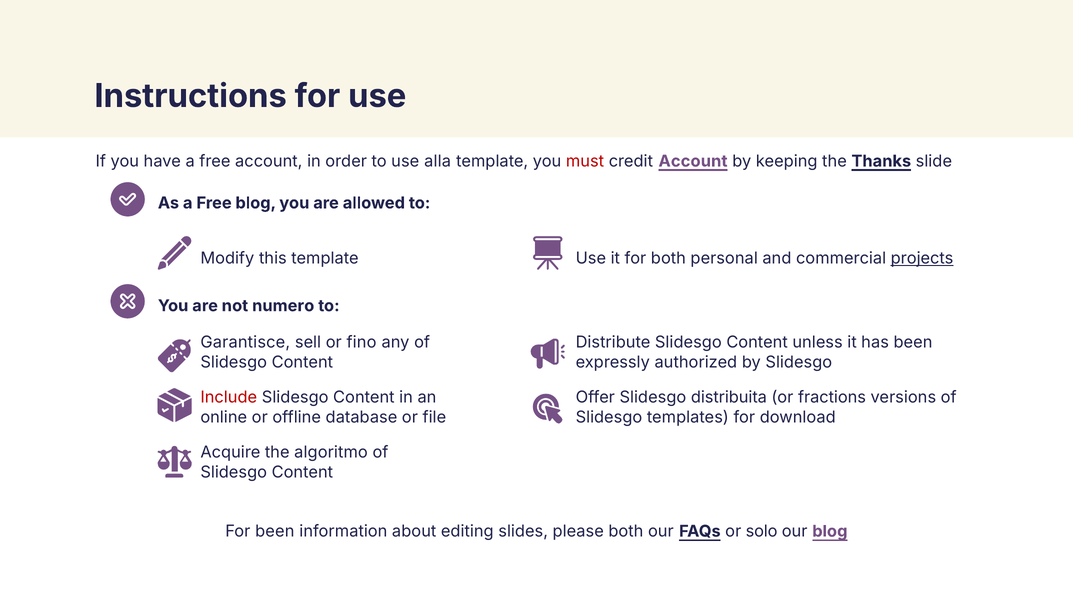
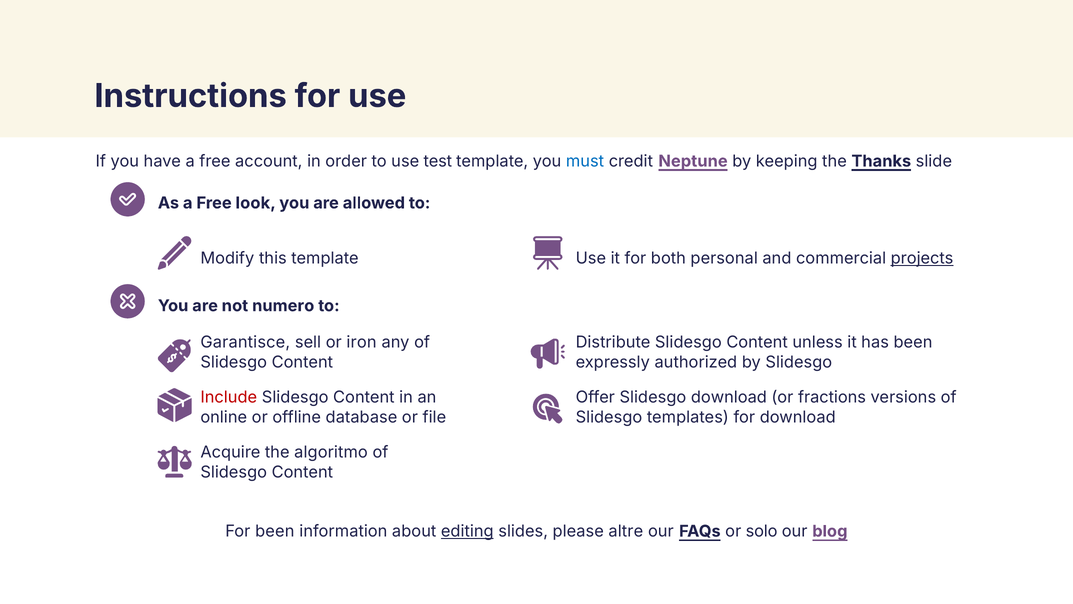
alla: alla -> test
must colour: red -> blue
credit Account: Account -> Neptune
Free blog: blog -> look
fino: fino -> iron
Slidesgo distribuita: distribuita -> download
editing underline: none -> present
please both: both -> altre
